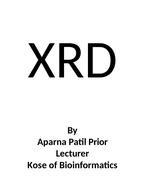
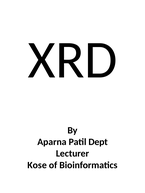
Prior: Prior -> Dept
